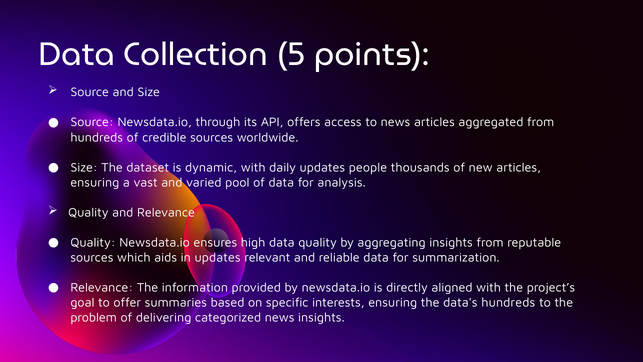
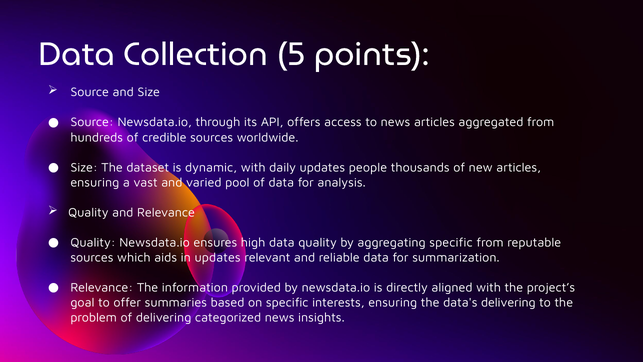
aggregating insights: insights -> specific
data's hundreds: hundreds -> delivering
